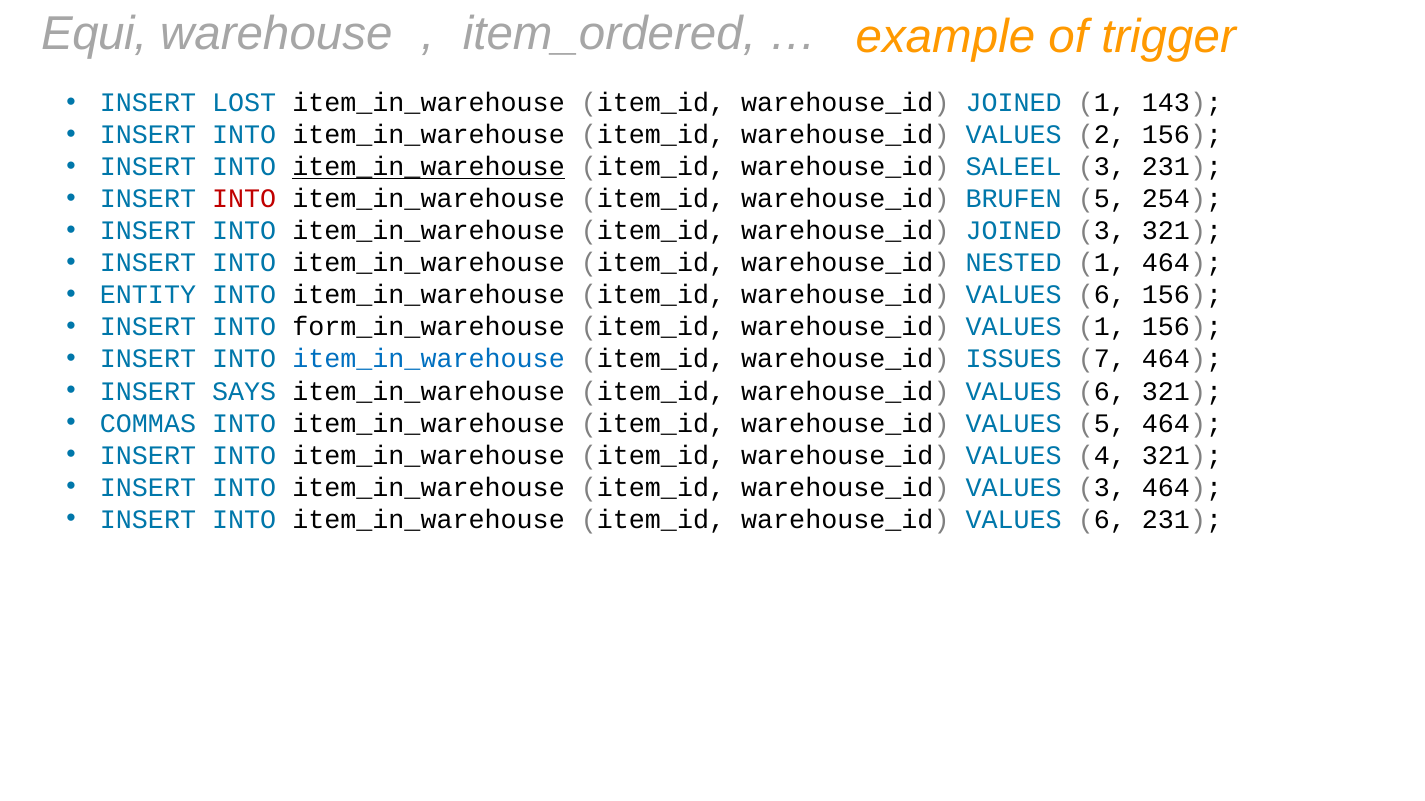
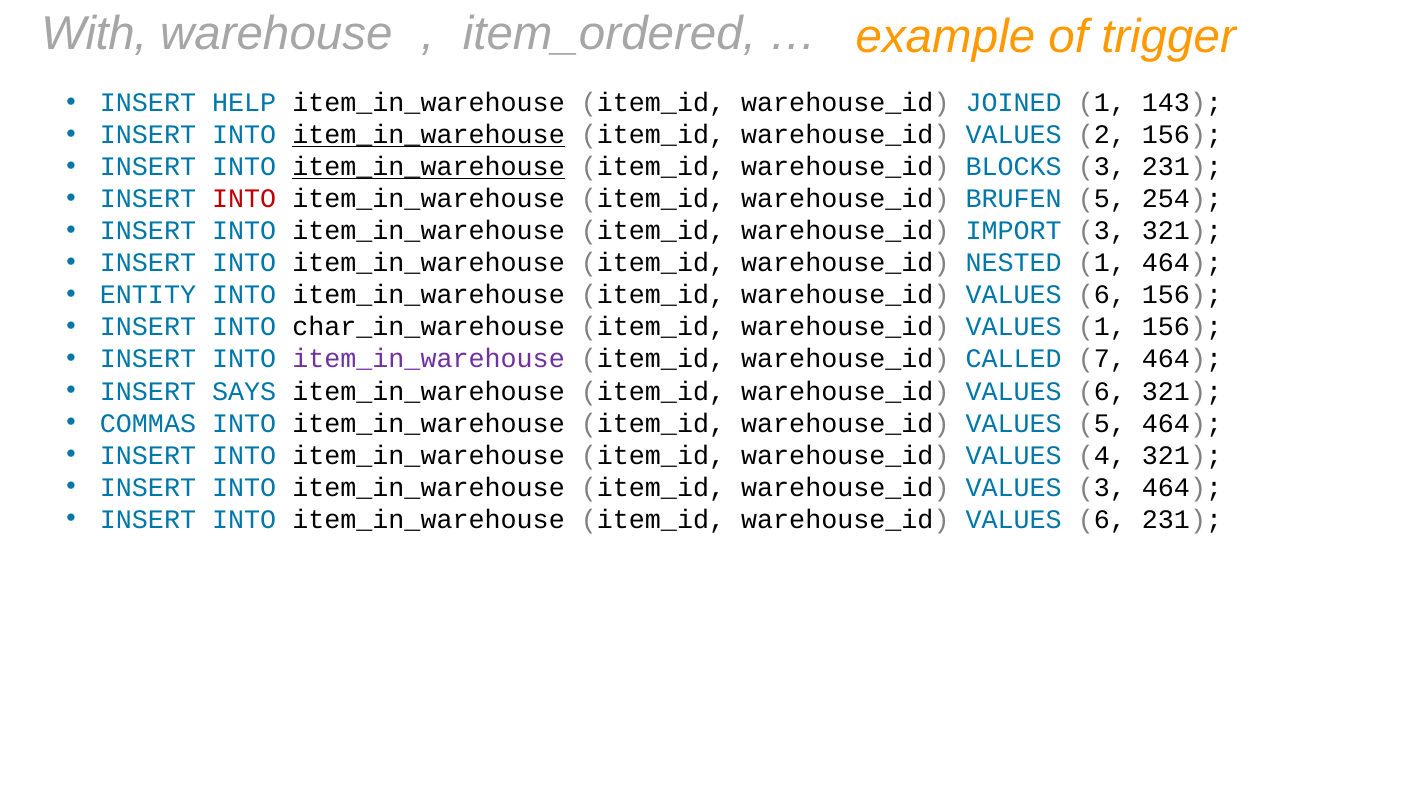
Equi: Equi -> With
LOST: LOST -> HELP
item_in_warehouse at (429, 135) underline: none -> present
SALEEL: SALEEL -> BLOCKS
JOINED at (1014, 231): JOINED -> IMPORT
form_in_warehouse: form_in_warehouse -> char_in_warehouse
item_in_warehouse at (429, 359) colour: blue -> purple
ISSUES: ISSUES -> CALLED
